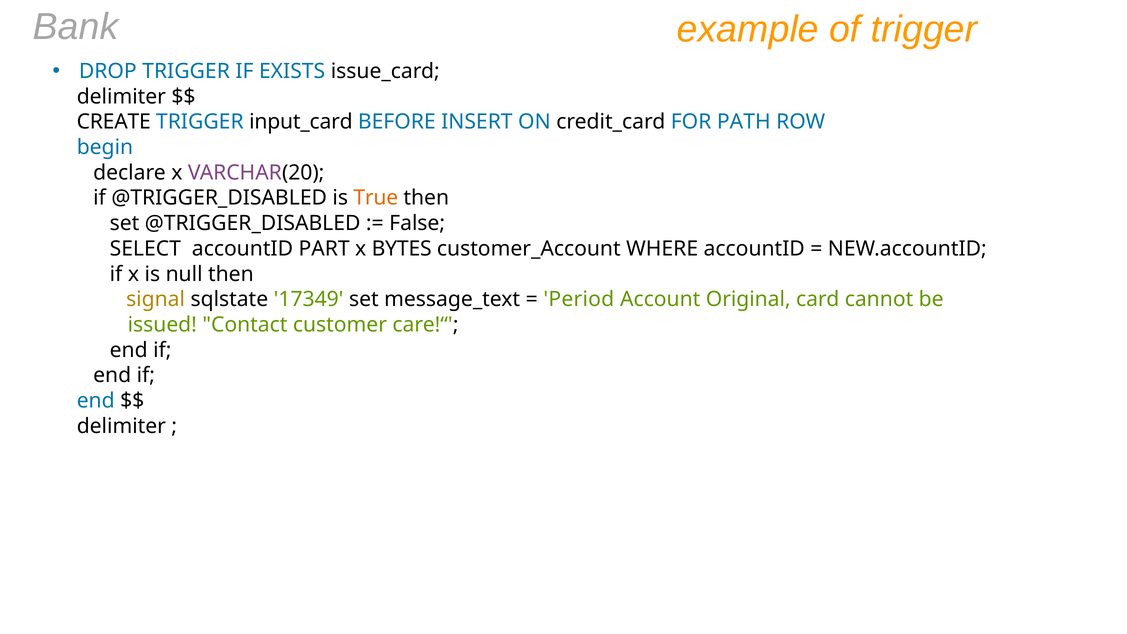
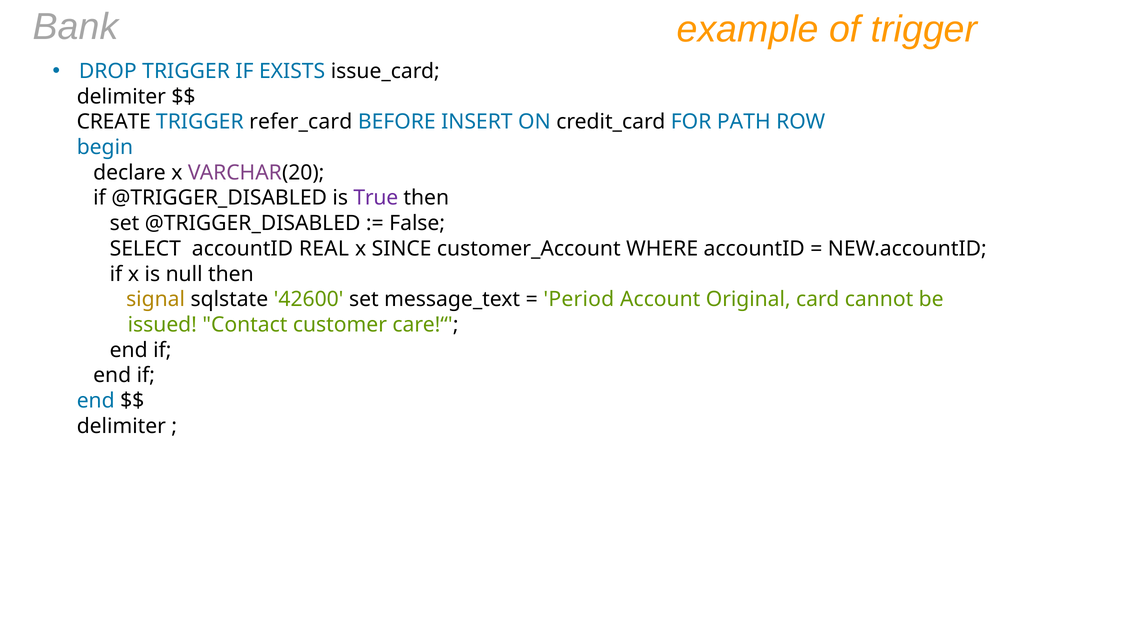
input_card: input_card -> refer_card
True colour: orange -> purple
PART: PART -> REAL
BYTES: BYTES -> SINCE
17349: 17349 -> 42600
